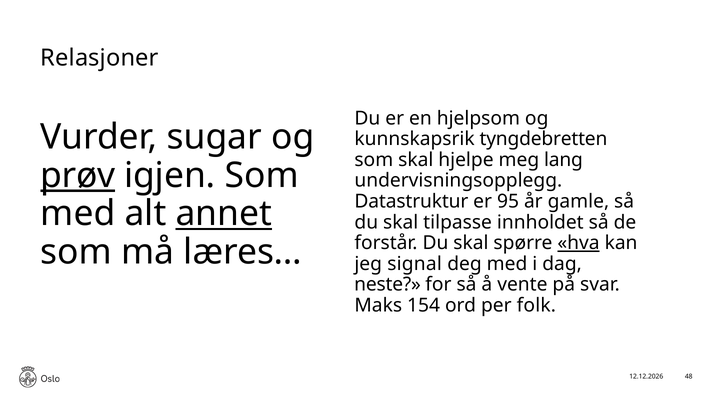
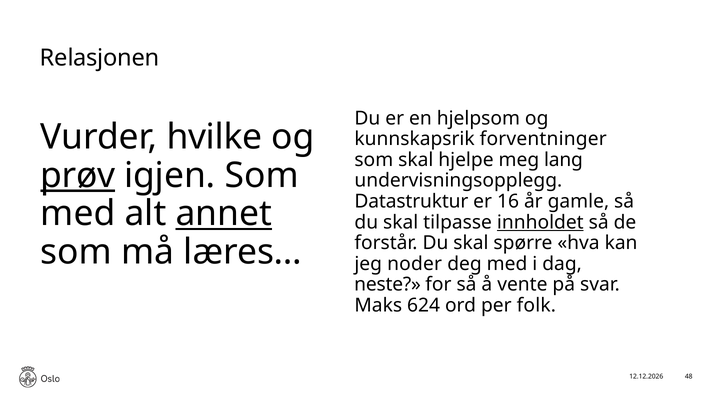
Relasjoner: Relasjoner -> Relasjonen
sugar: sugar -> hvilke
tyngdebretten: tyngdebretten -> forventninger
95: 95 -> 16
innholdet underline: none -> present
hva underline: present -> none
signal: signal -> noder
154: 154 -> 624
